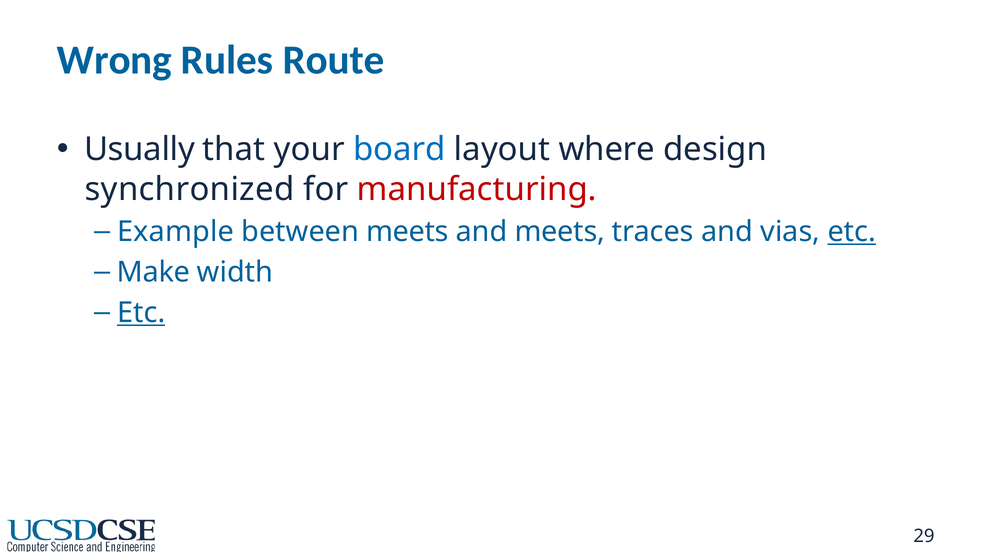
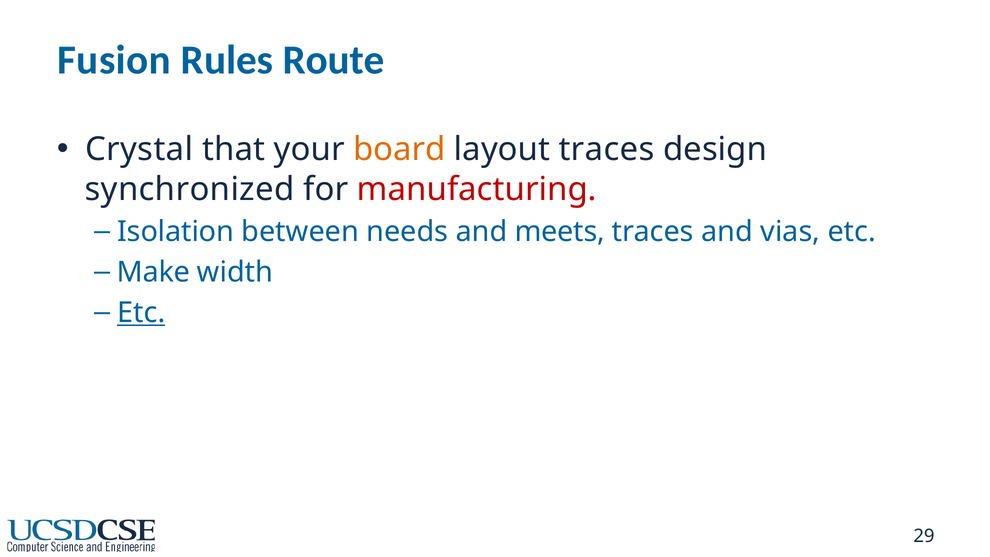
Wrong: Wrong -> Fusion
Usually: Usually -> Crystal
board colour: blue -> orange
layout where: where -> traces
Example: Example -> Isolation
between meets: meets -> needs
etc at (852, 232) underline: present -> none
